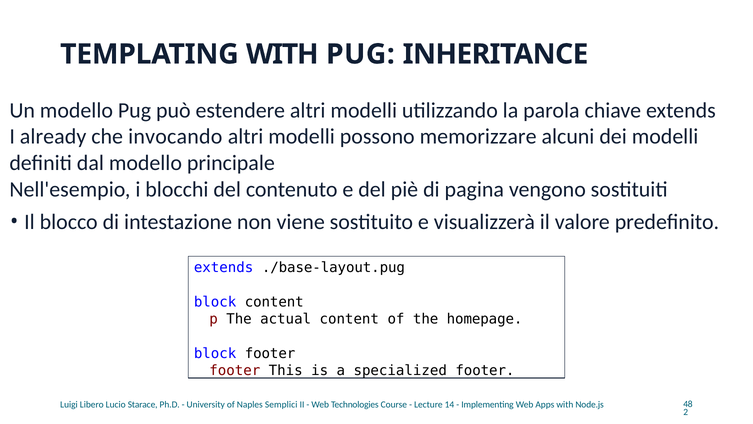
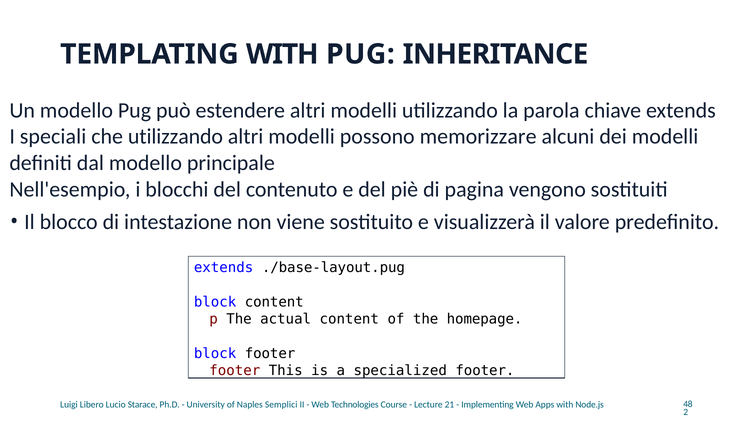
already: already -> speciali
che invocando: invocando -> utilizzando
14: 14 -> 21
